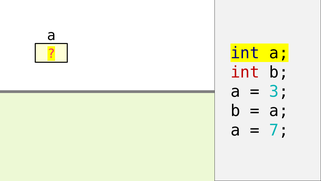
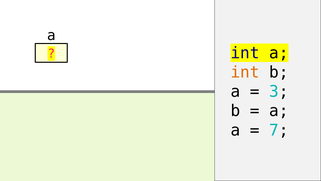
int at (245, 72) colour: red -> orange
